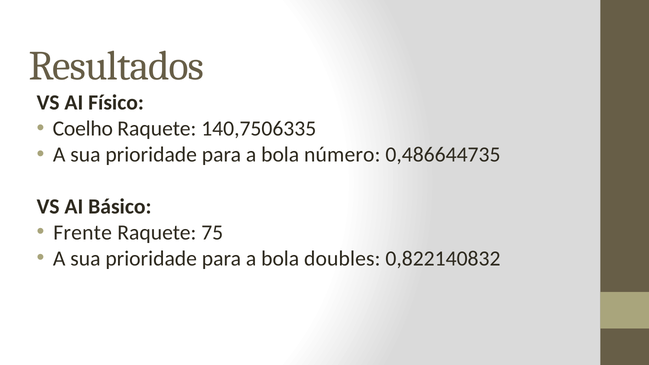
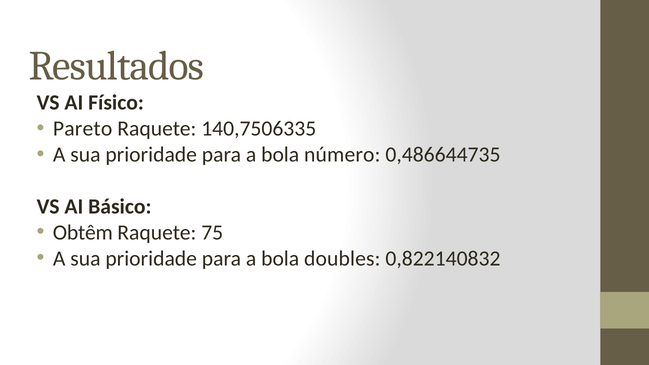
Coelho: Coelho -> Pareto
Frente: Frente -> Obtêm
